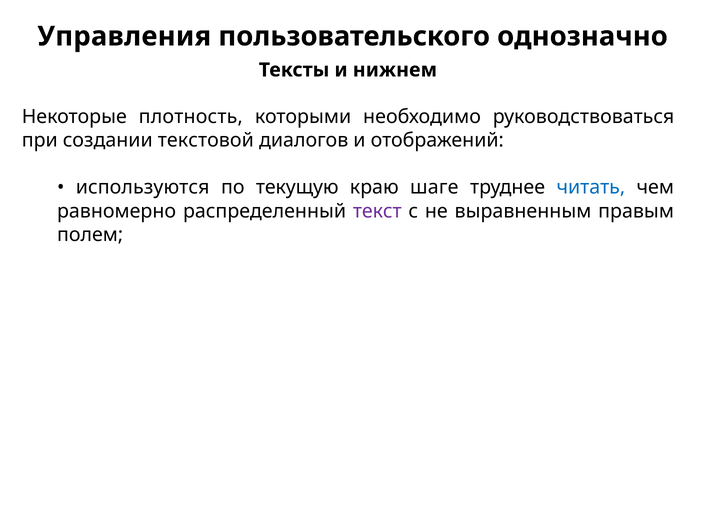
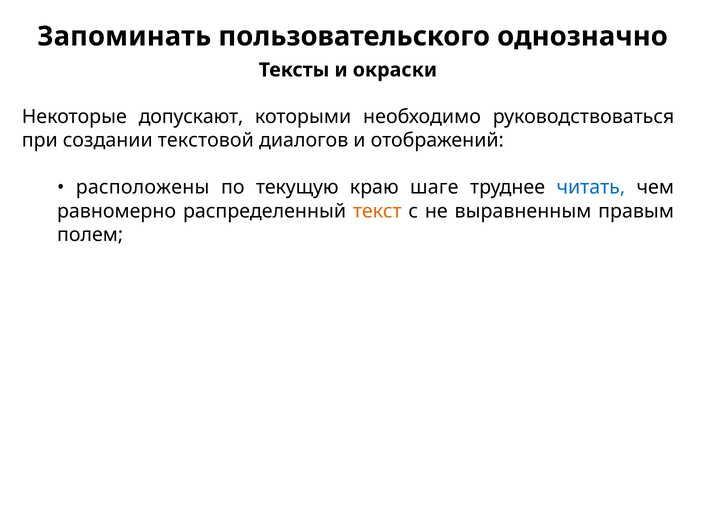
Управления: Управления -> Запоминать
нижнем: нижнем -> окраски
плотность: плотность -> допускают
используются: используются -> расположены
текст colour: purple -> orange
